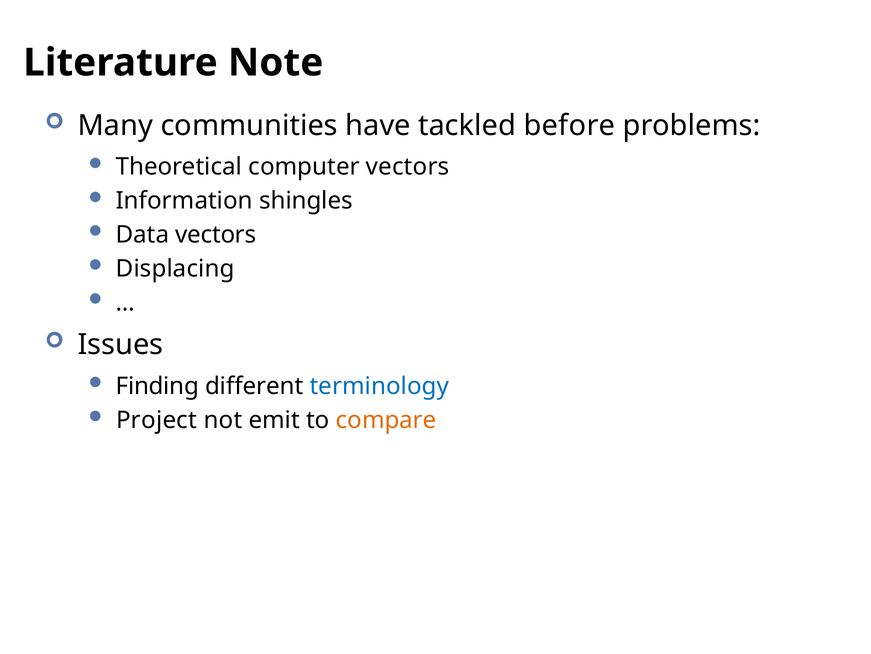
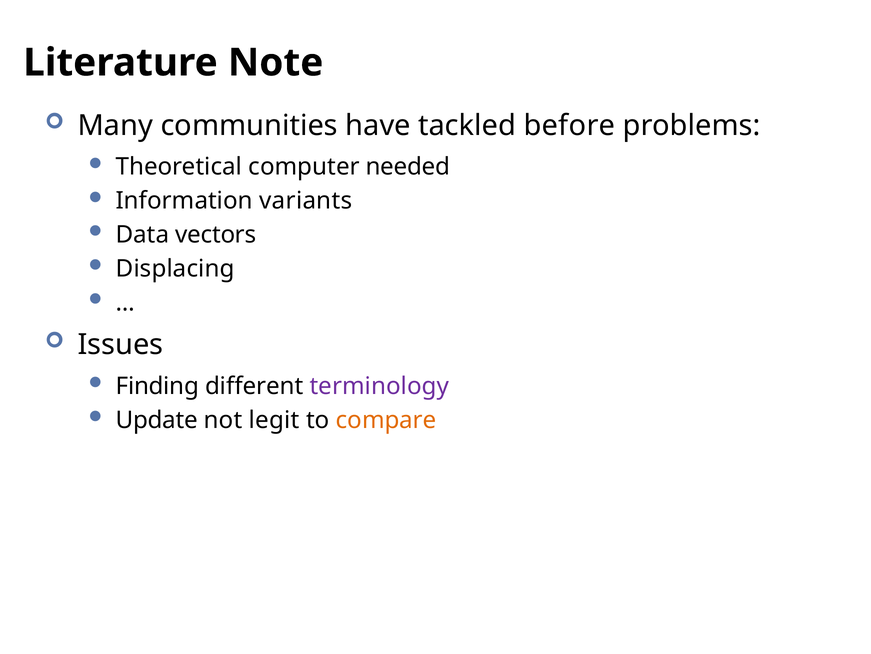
computer vectors: vectors -> needed
shingles: shingles -> variants
terminology colour: blue -> purple
Project: Project -> Update
emit: emit -> legit
